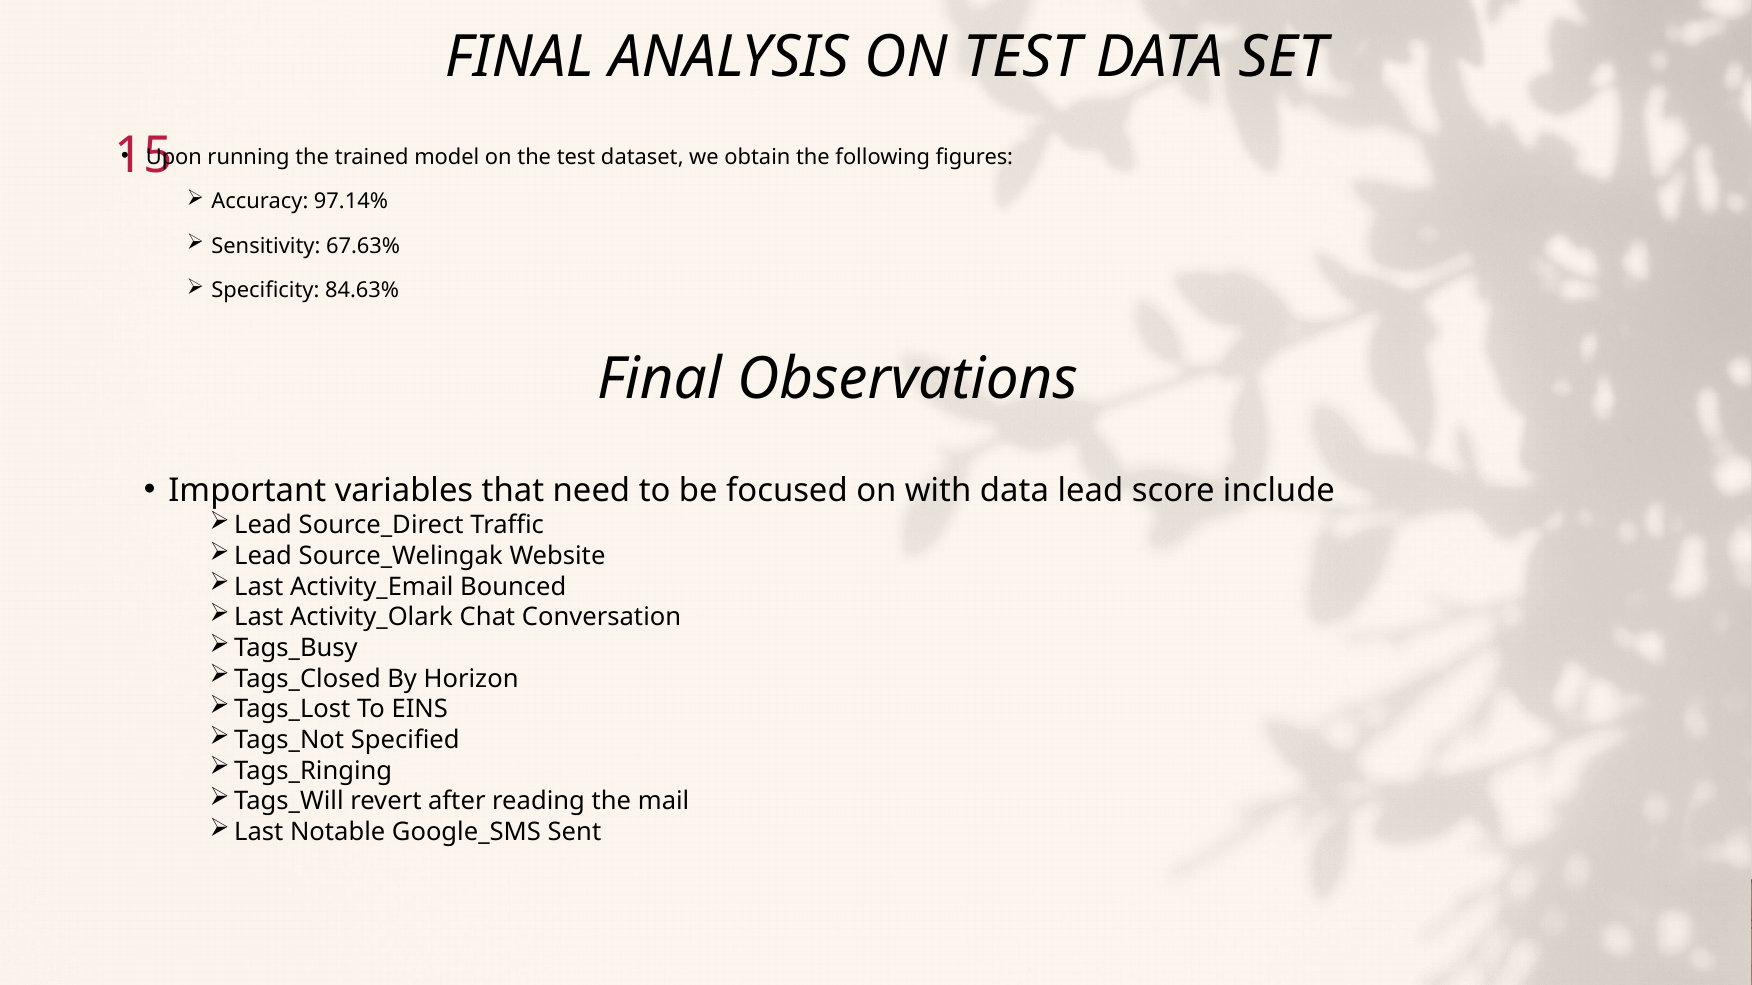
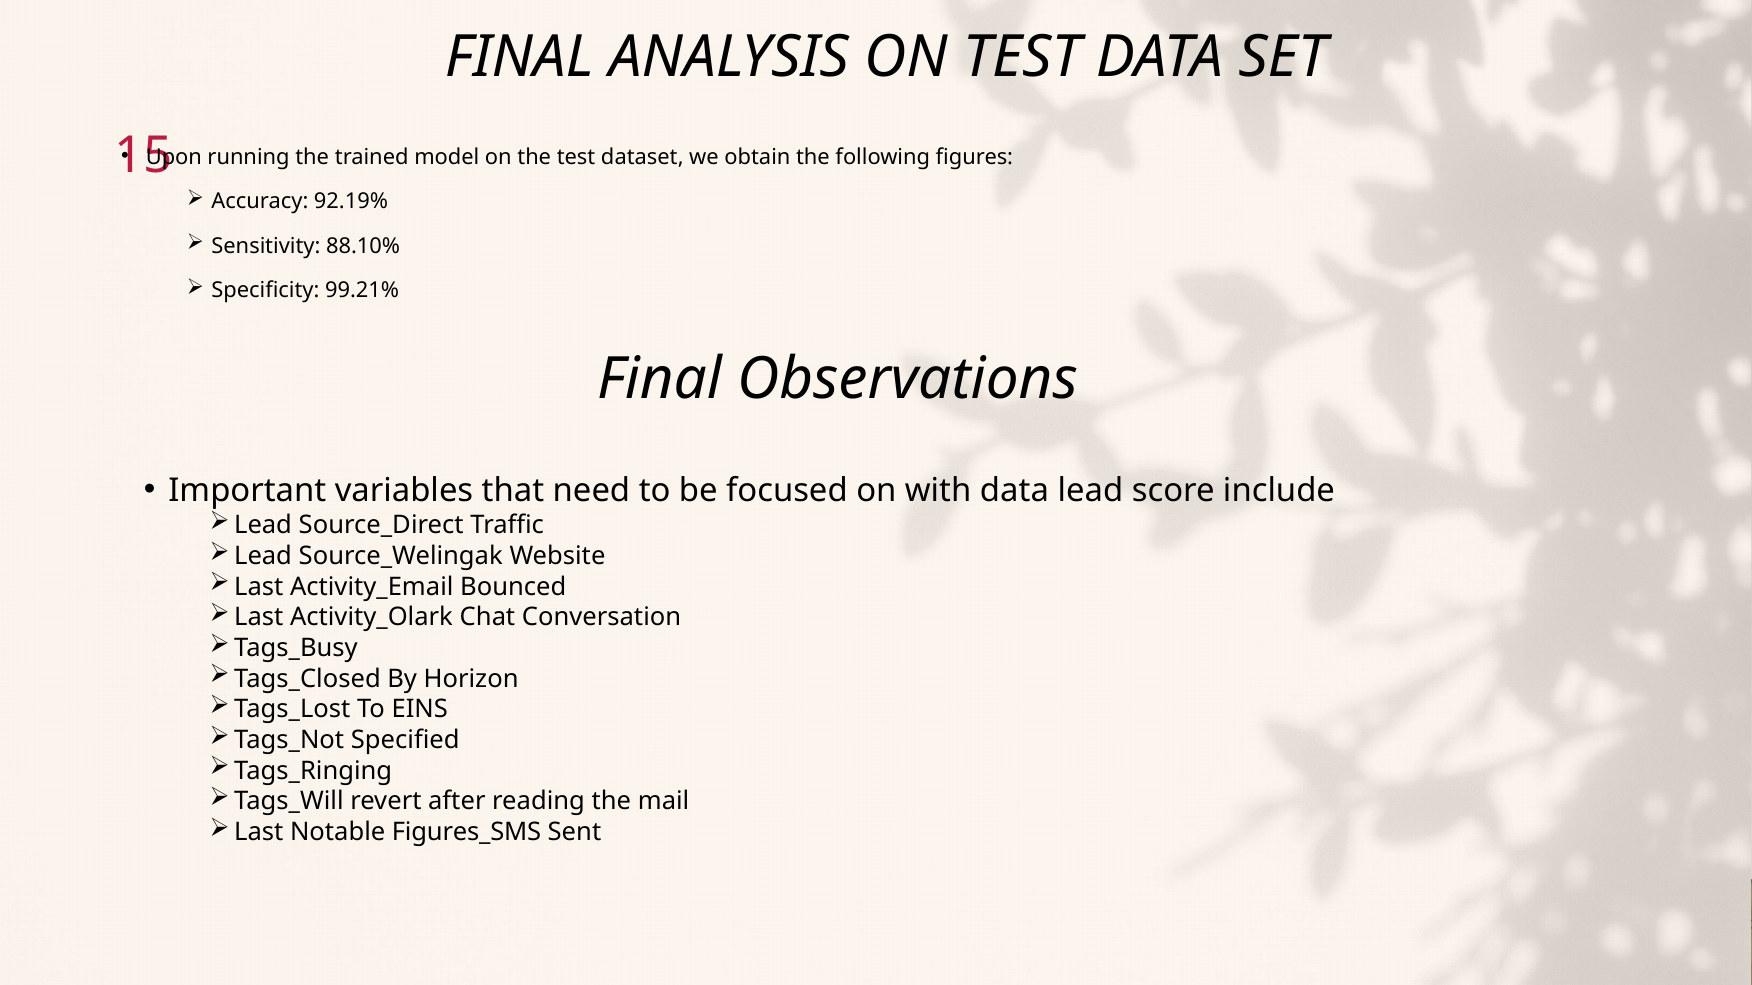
97.14%: 97.14% -> 92.19%
67.63%: 67.63% -> 88.10%
84.63%: 84.63% -> 99.21%
Google_SMS: Google_SMS -> Figures_SMS
